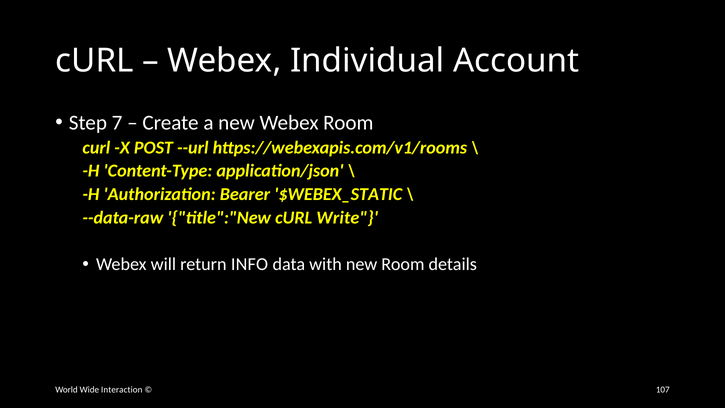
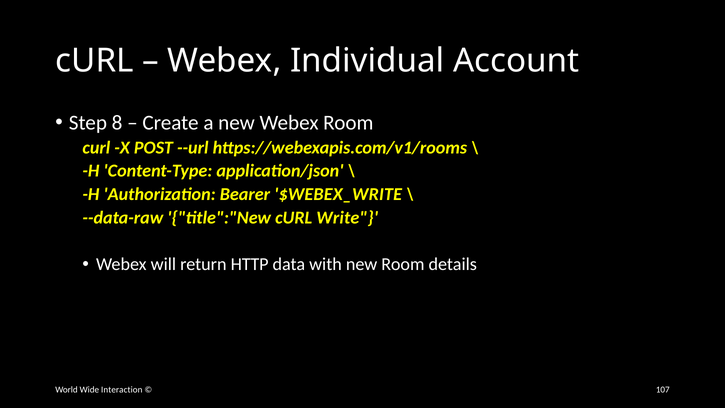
7: 7 -> 8
$WEBEX_STATIC: $WEBEX_STATIC -> $WEBEX_WRITE
INFO: INFO -> HTTP
